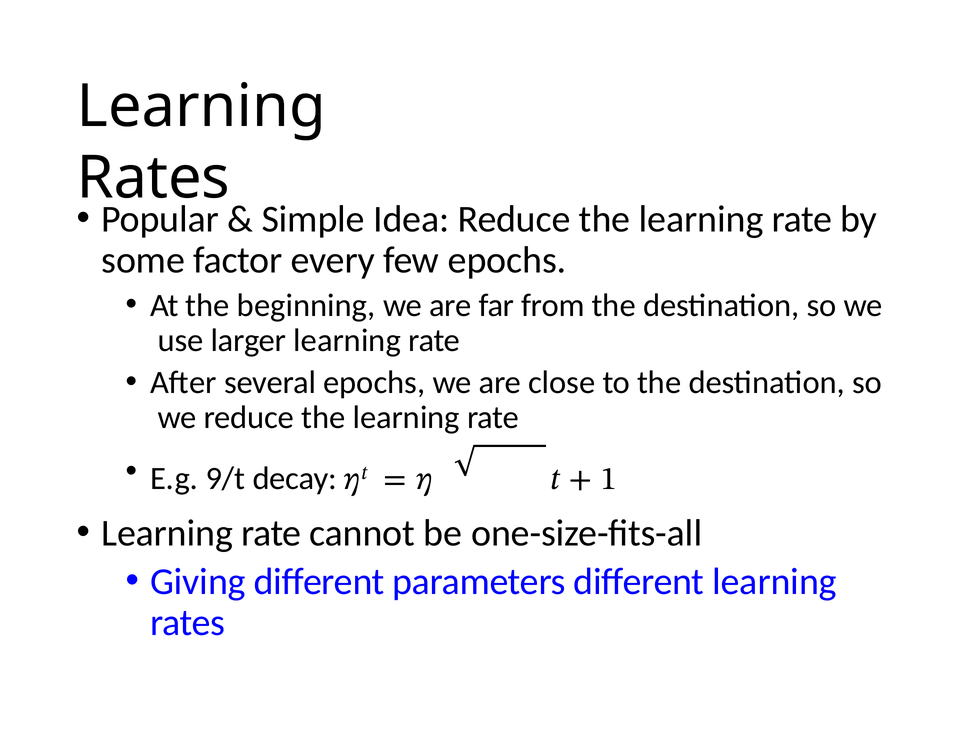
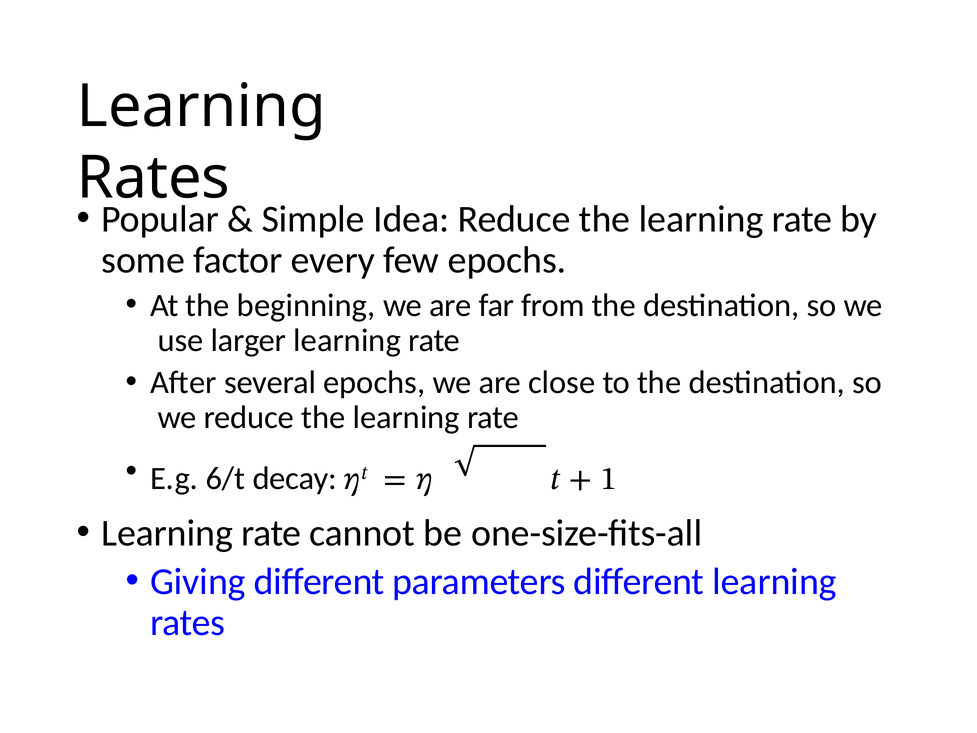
9/t: 9/t -> 6/t
